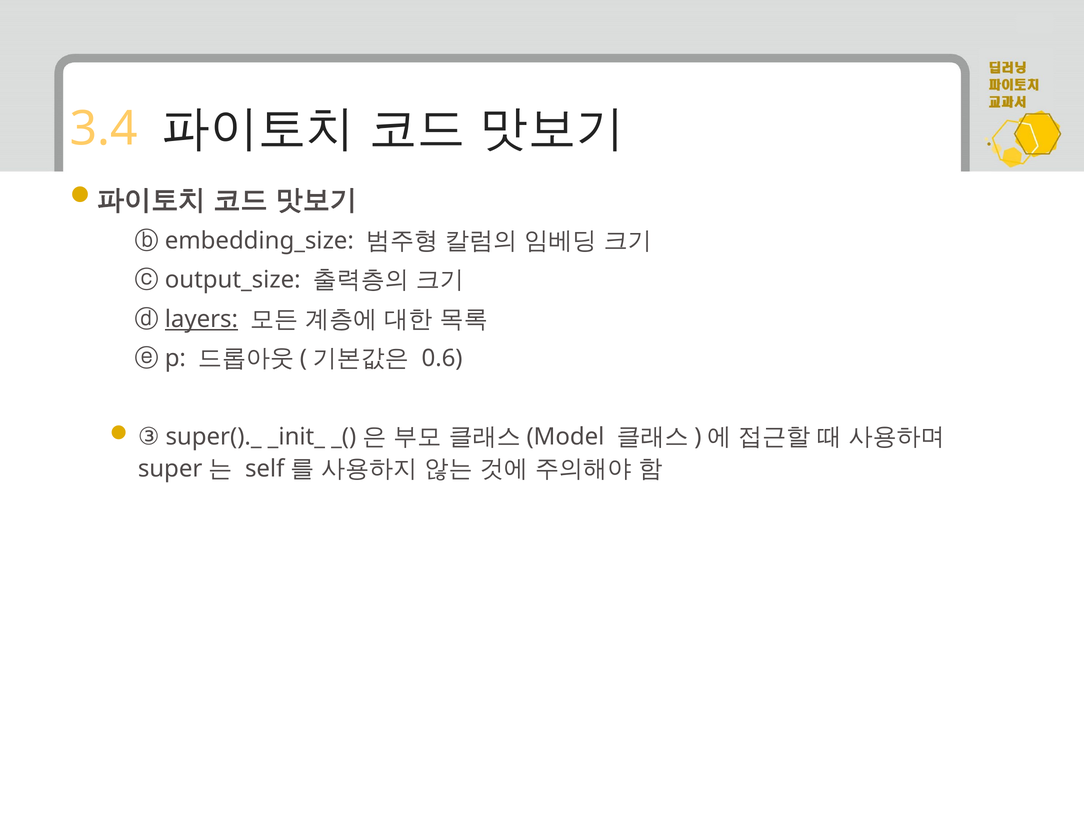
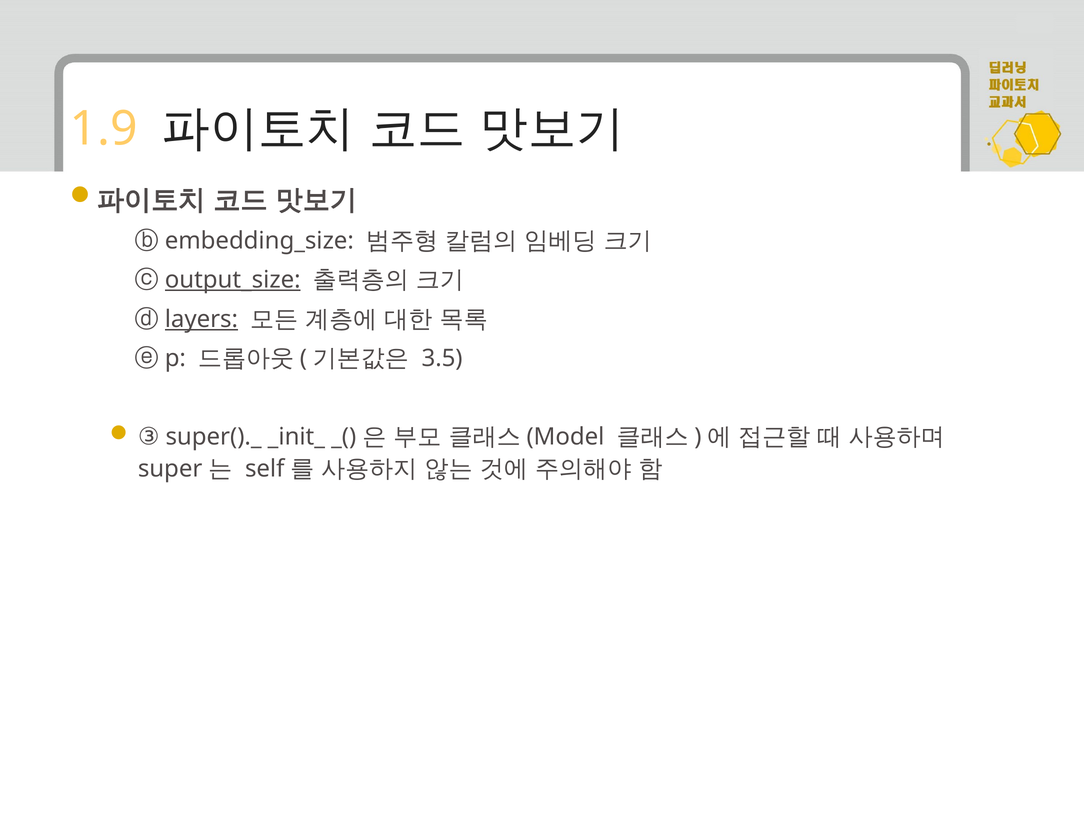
3.4: 3.4 -> 1.9
output_size underline: none -> present
0.6: 0.6 -> 3.5
